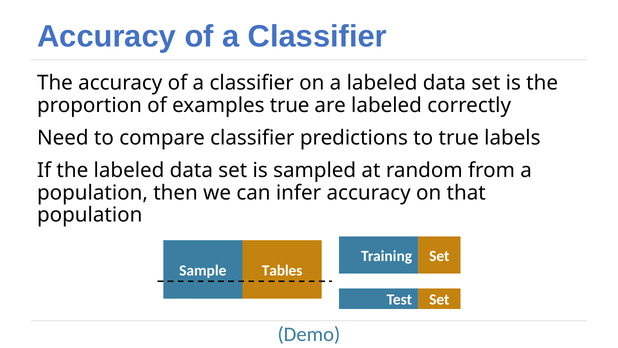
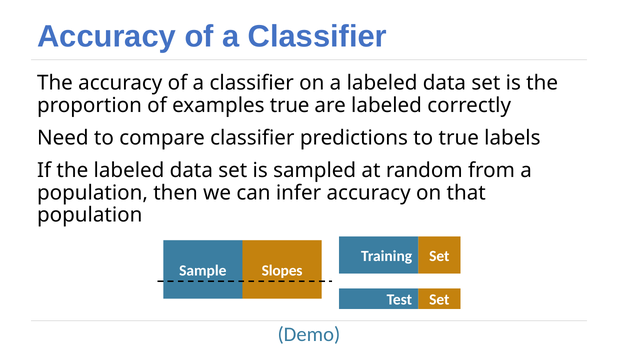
Tables: Tables -> Slopes
